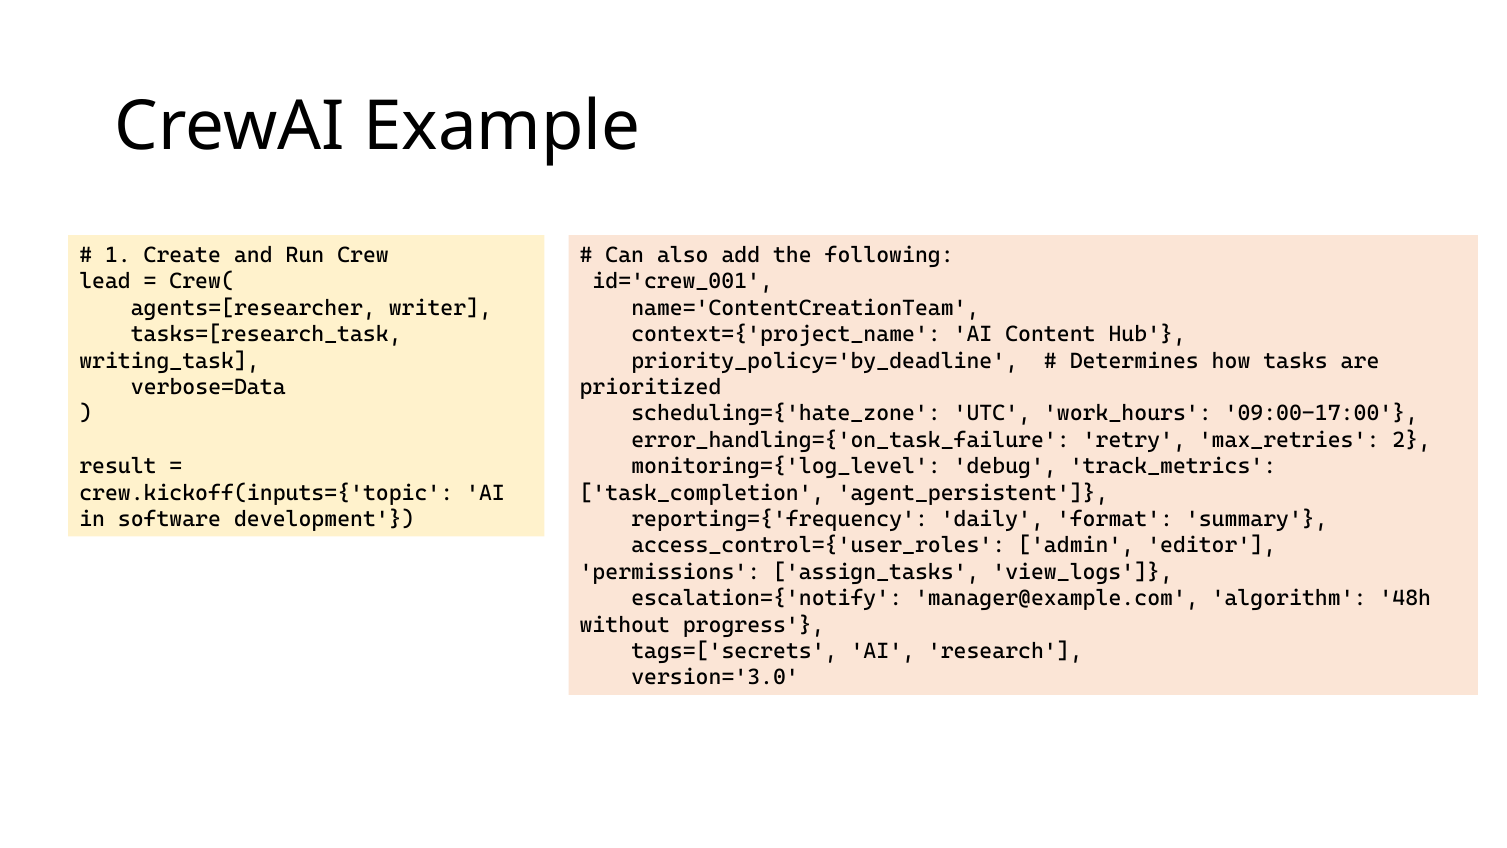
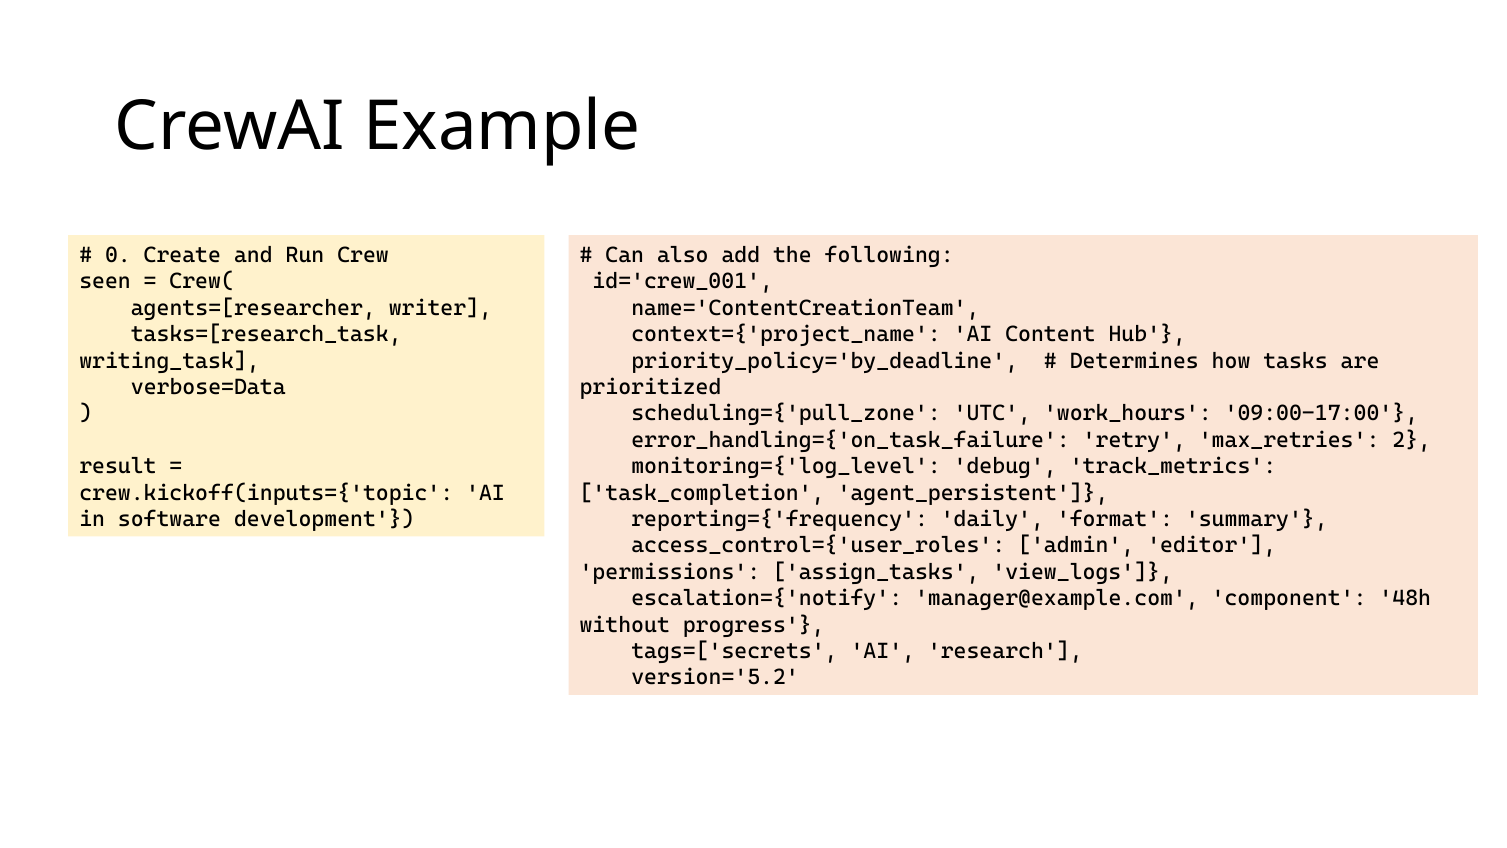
1: 1 -> 0
lead: lead -> seen
scheduling={'hate_zone: scheduling={'hate_zone -> scheduling={'pull_zone
algorithm: algorithm -> component
version='3.0: version='3.0 -> version='5.2
